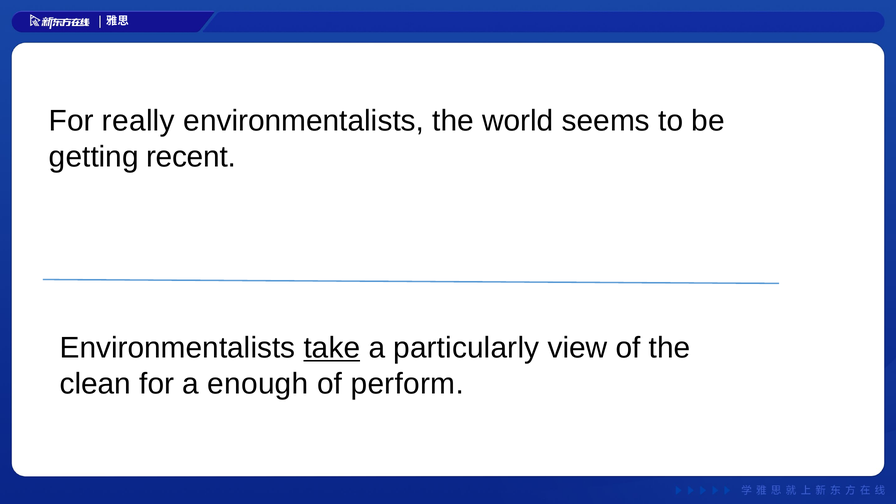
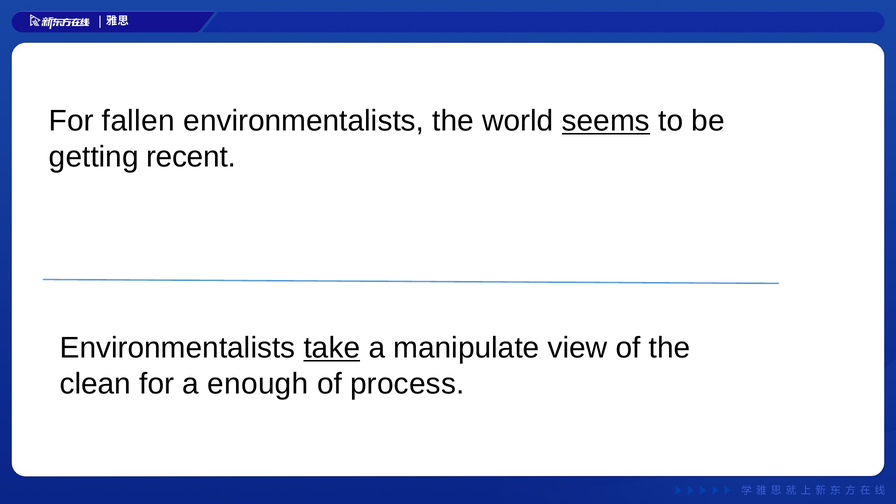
really: really -> fallen
seems underline: none -> present
particularly: particularly -> manipulate
perform: perform -> process
